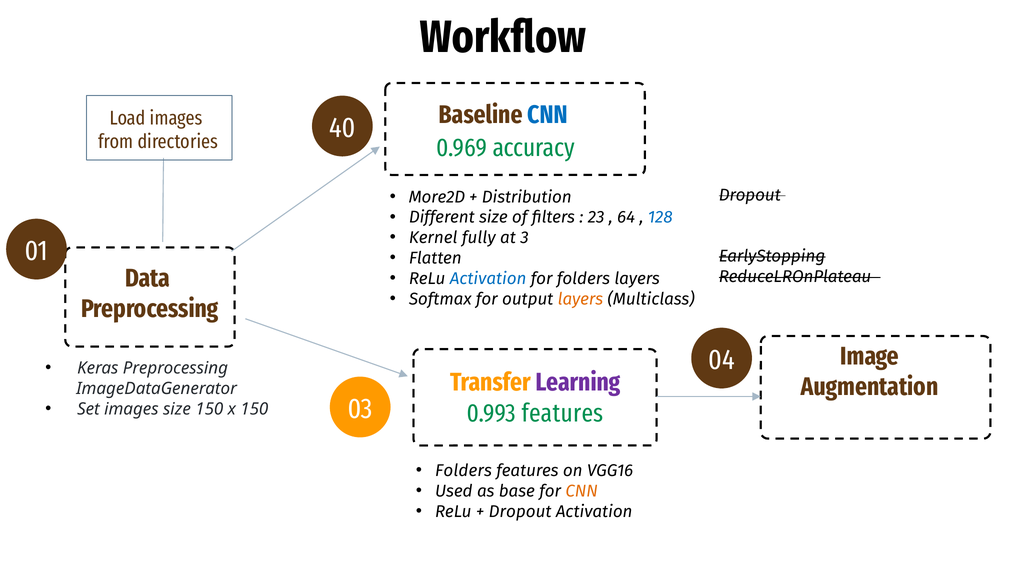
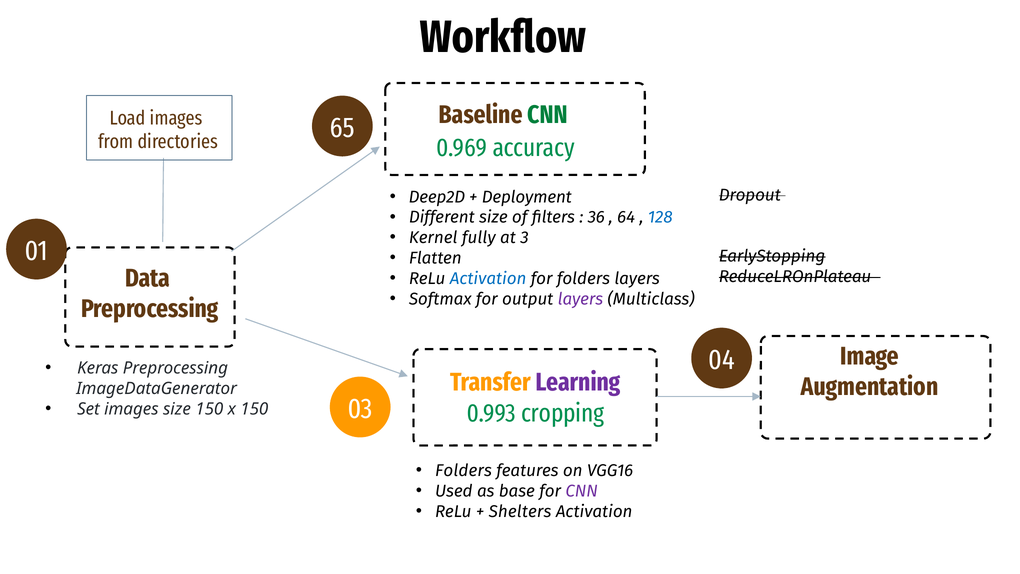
CNN at (547, 115) colour: blue -> green
40: 40 -> 65
More2D: More2D -> Deep2D
Distribution: Distribution -> Deployment
23: 23 -> 36
layers at (580, 299) colour: orange -> purple
0.993 features: features -> cropping
CNN at (582, 491) colour: orange -> purple
Dropout at (520, 511): Dropout -> Shelters
